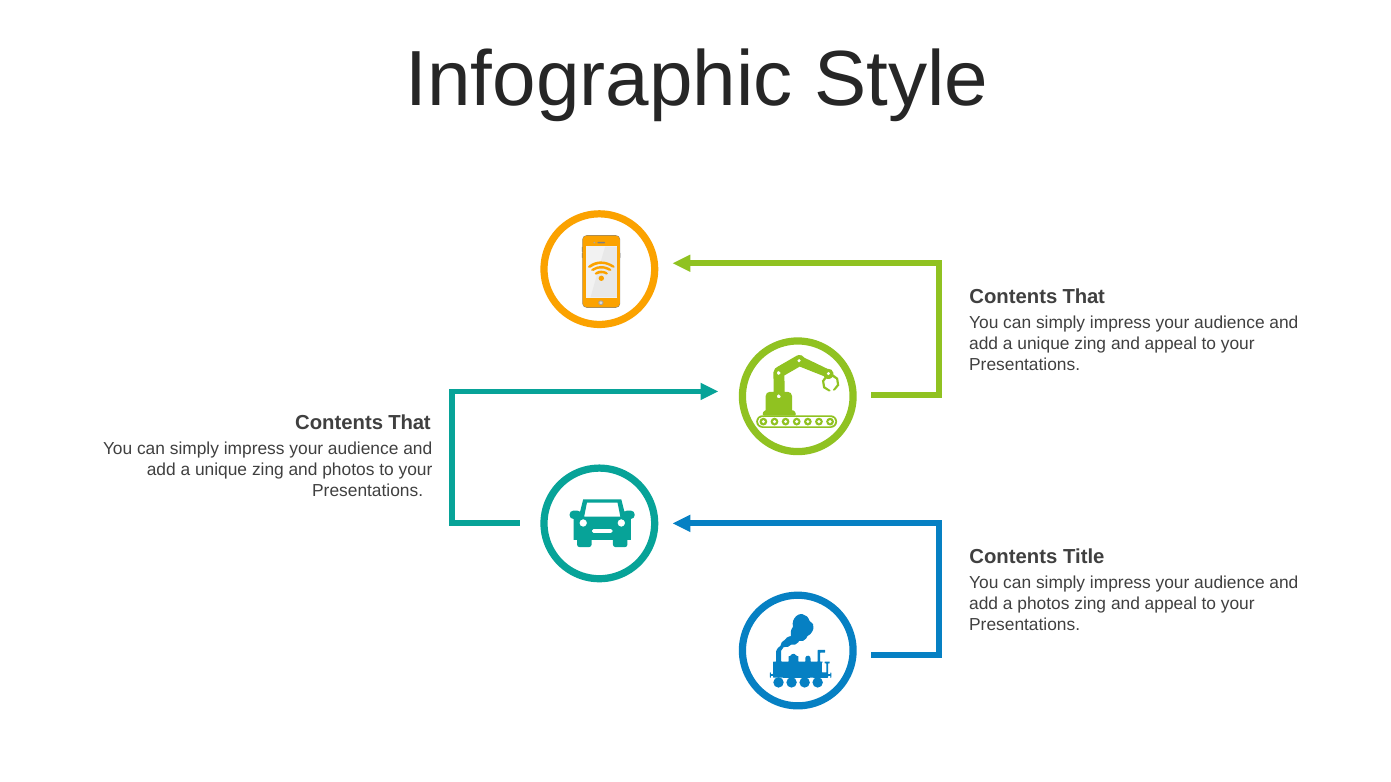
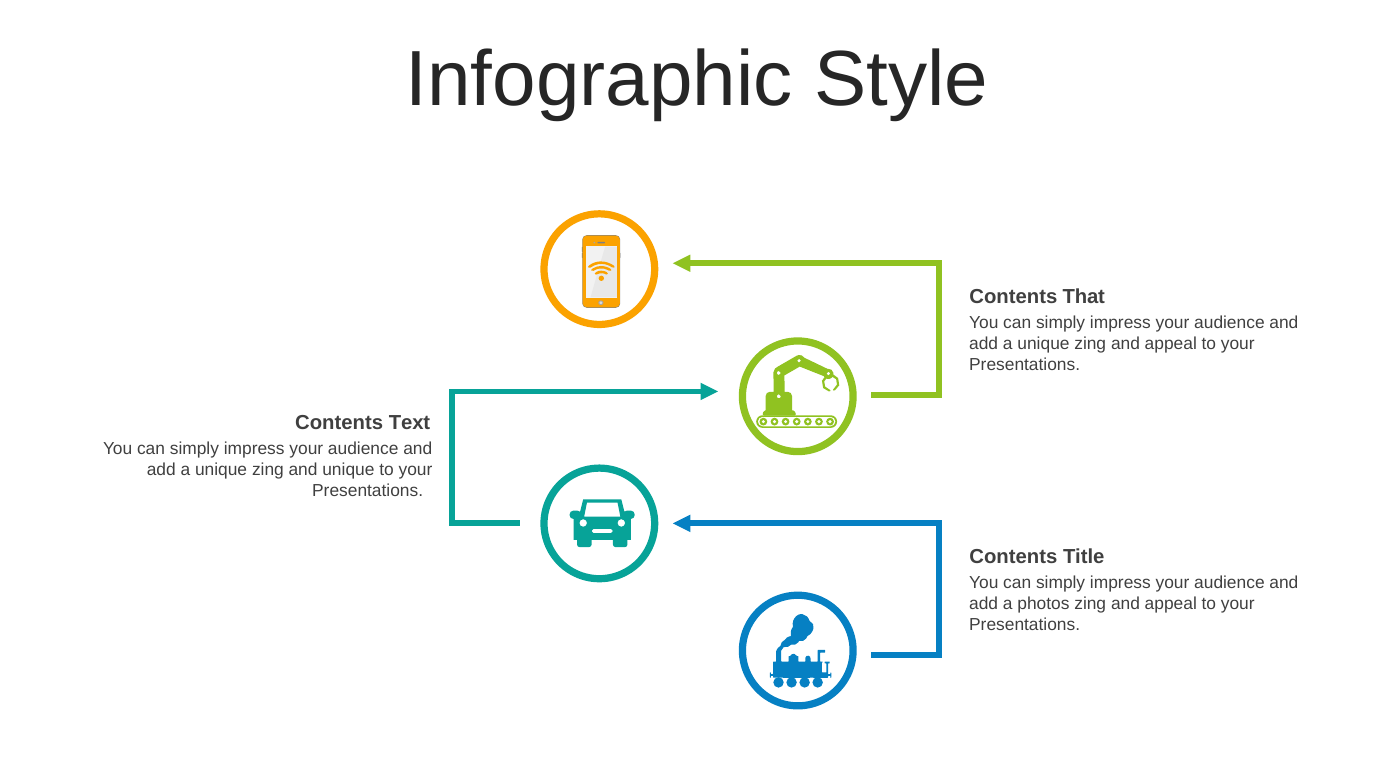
That at (410, 423): That -> Text
and photos: photos -> unique
